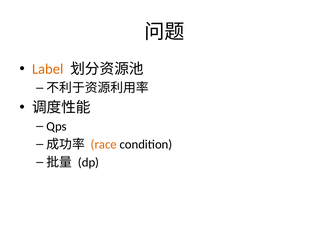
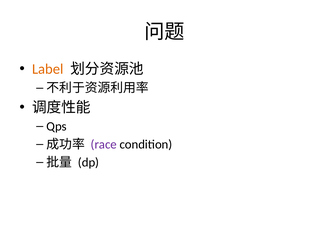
race colour: orange -> purple
